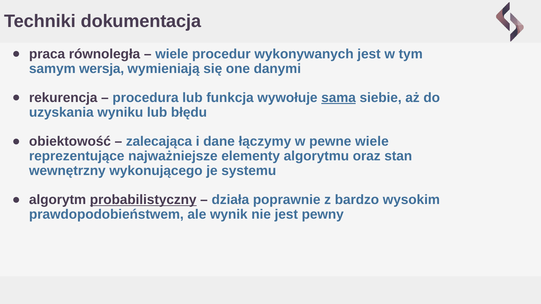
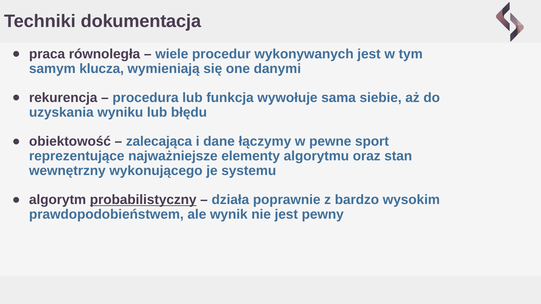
wersja: wersja -> klucza
sama underline: present -> none
pewne wiele: wiele -> sport
